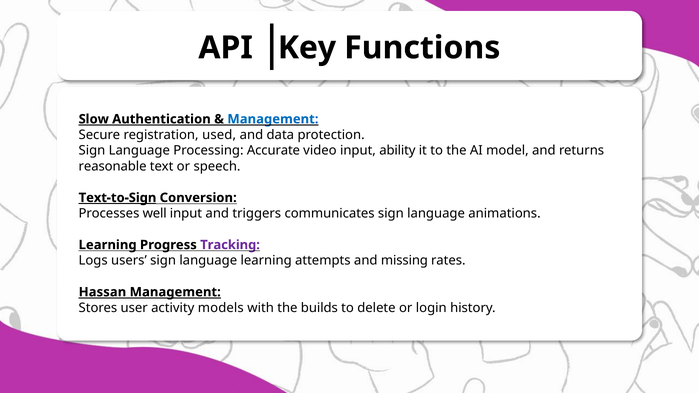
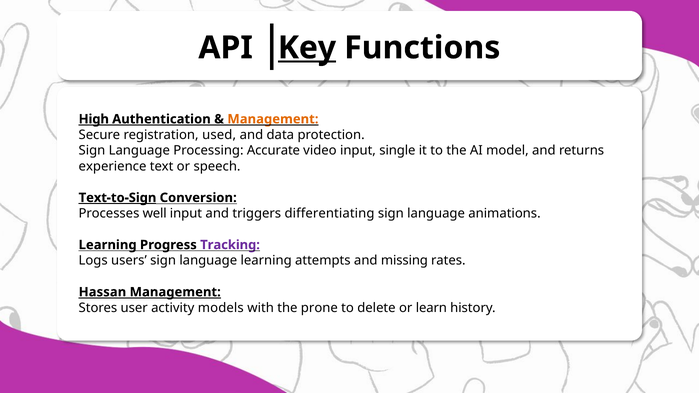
Key underline: none -> present
Slow: Slow -> High
Management at (273, 119) colour: blue -> orange
ability: ability -> single
reasonable: reasonable -> experience
communicates: communicates -> differentiating
builds: builds -> prone
login: login -> learn
